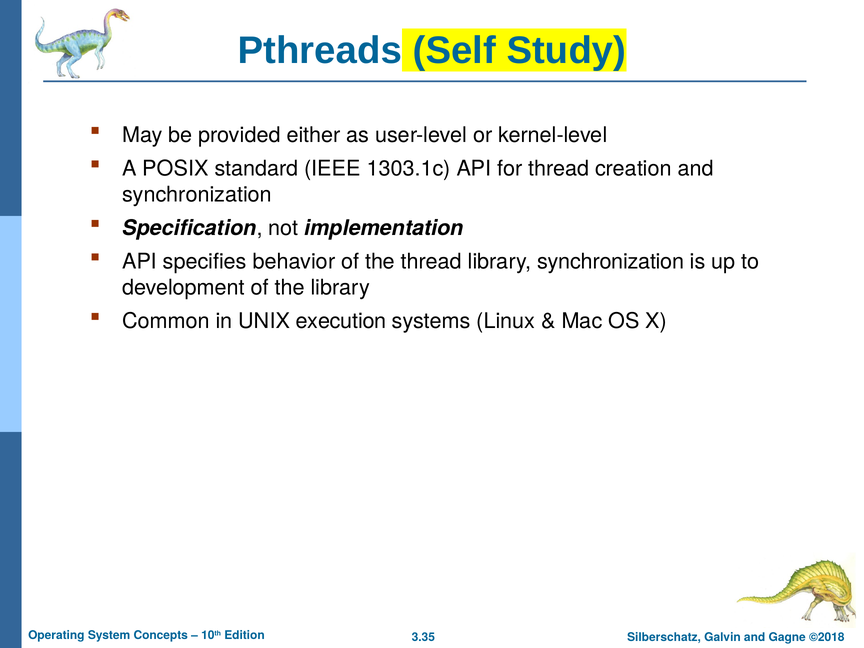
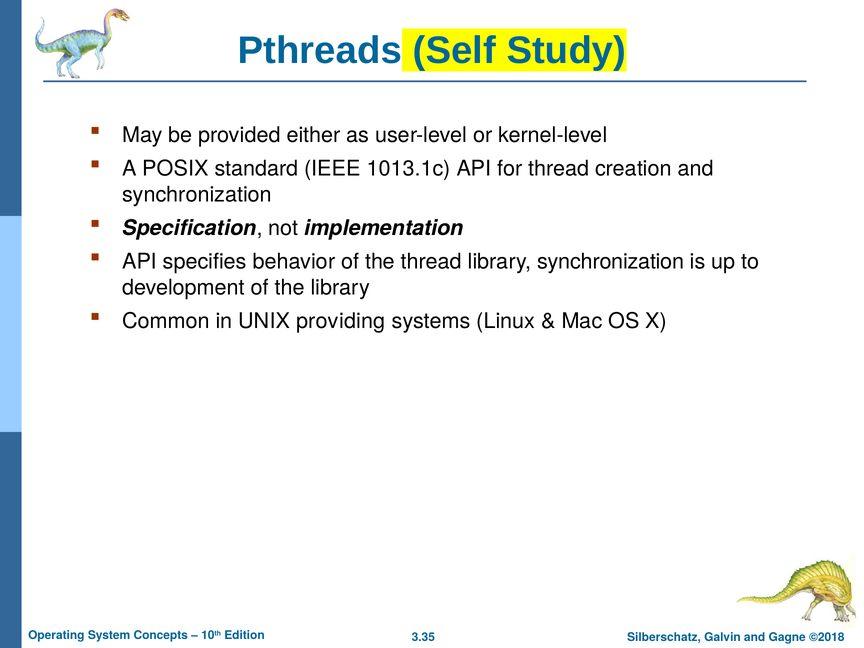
1303.1c: 1303.1c -> 1013.1c
execution: execution -> providing
